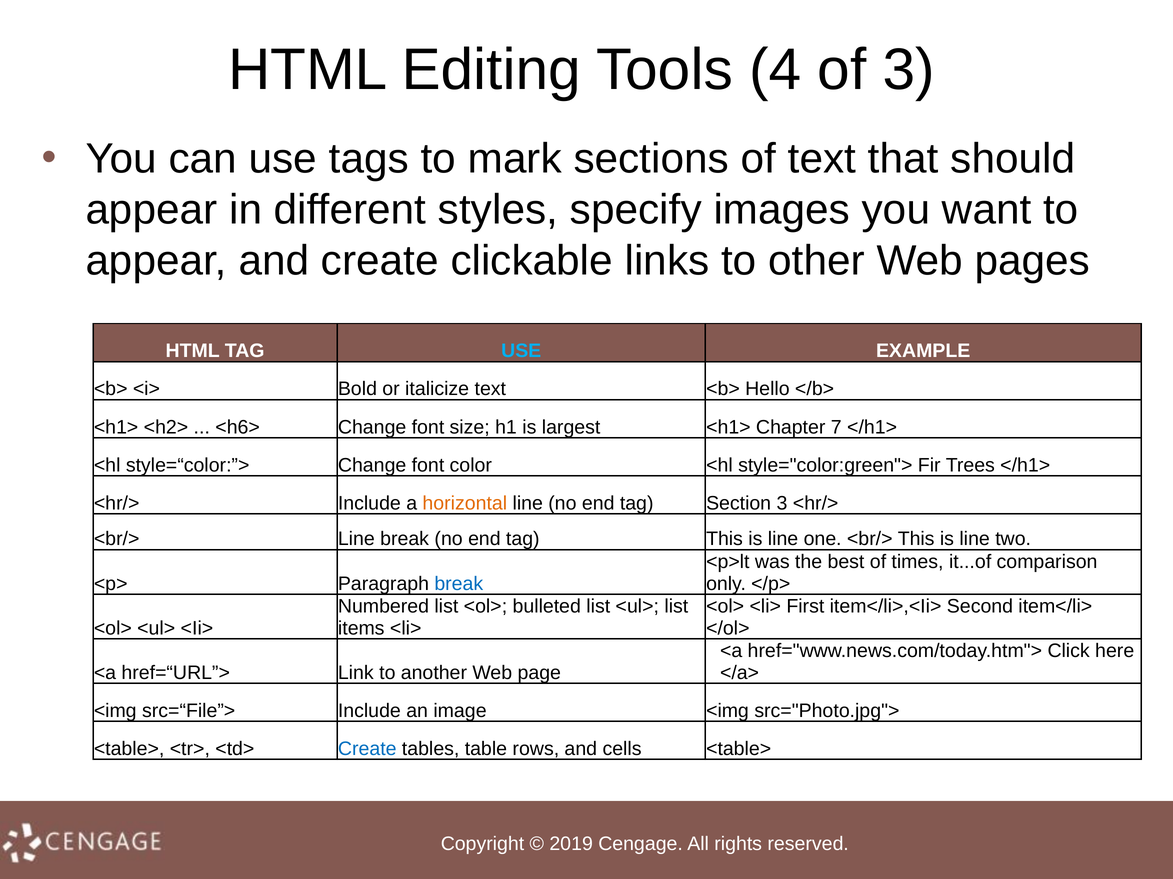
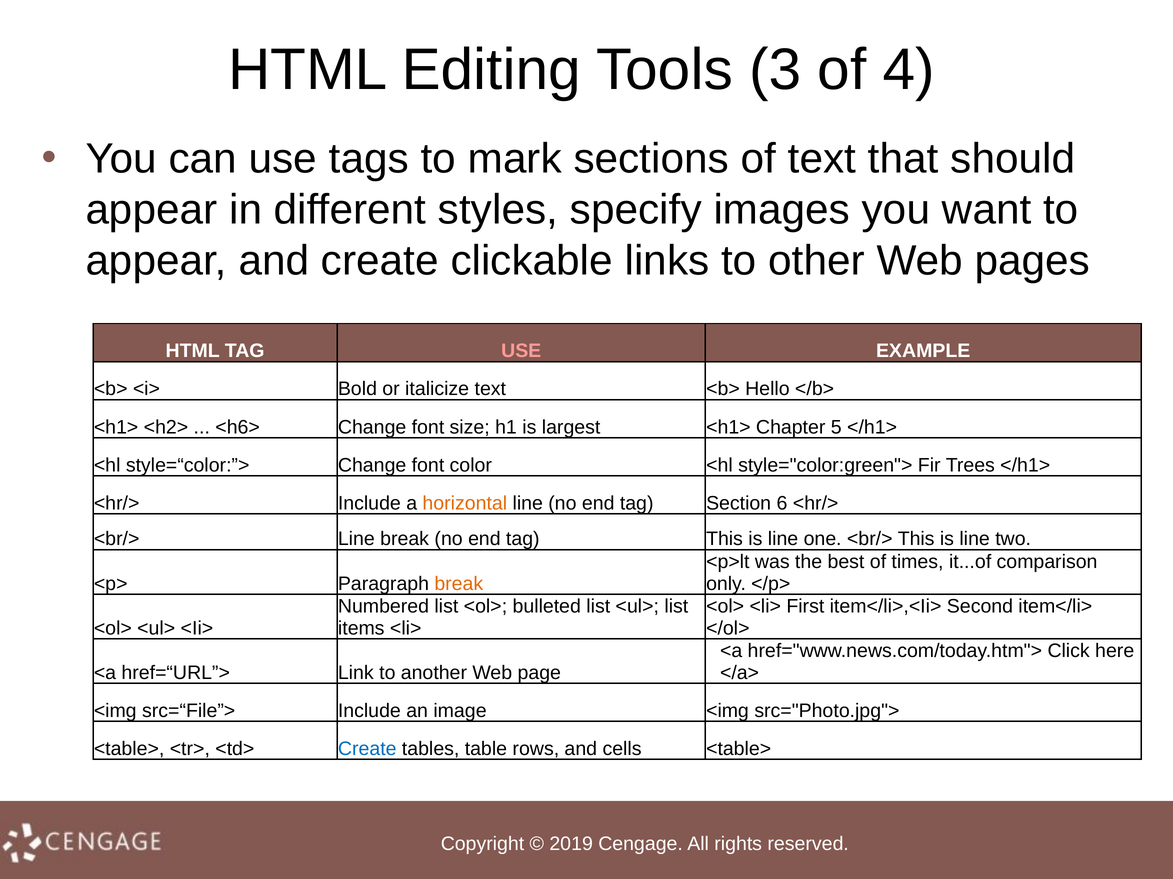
4: 4 -> 3
of 3: 3 -> 4
USE at (521, 351) colour: light blue -> pink
7: 7 -> 5
Section 3: 3 -> 6
break at (459, 584) colour: blue -> orange
